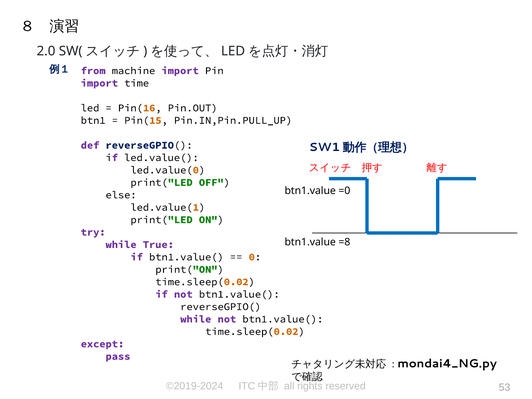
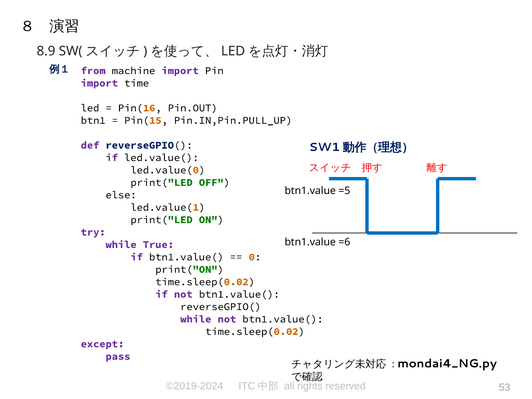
2.0: 2.0 -> 8.9
=0: =0 -> =5
=8: =8 -> =6
